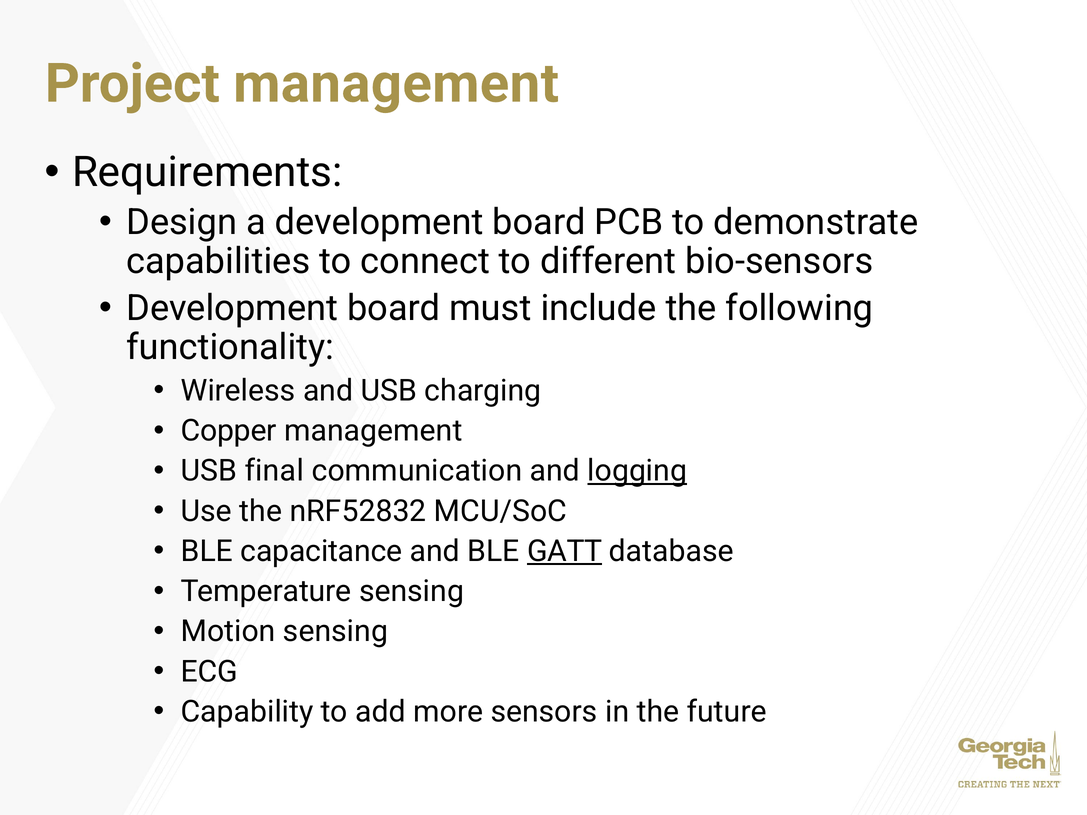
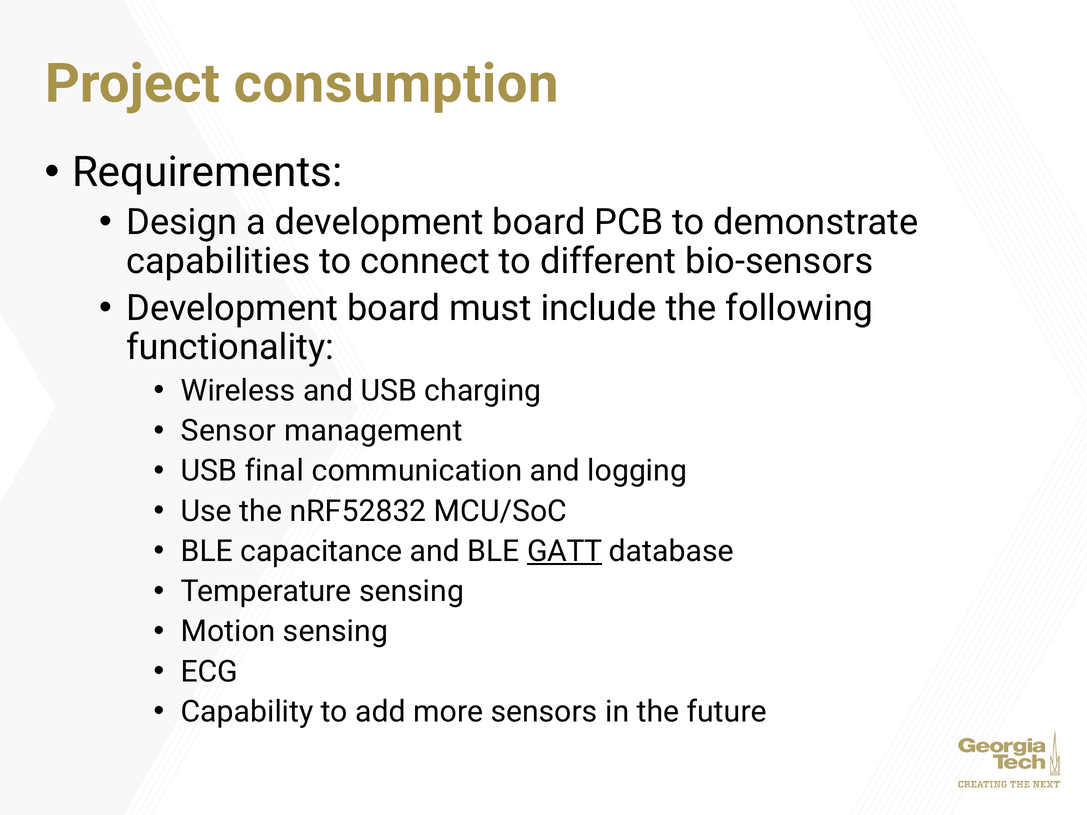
Project management: management -> consumption
Copper: Copper -> Sensor
logging underline: present -> none
